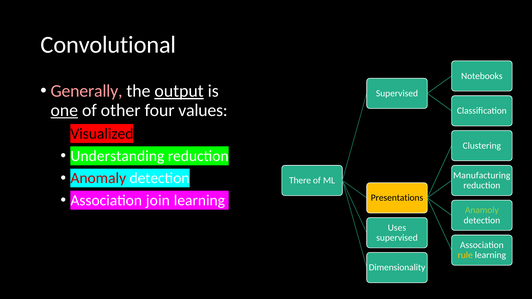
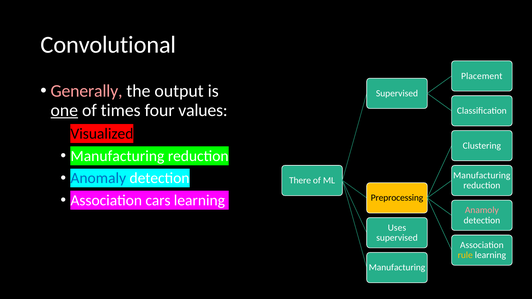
Notebooks: Notebooks -> Placement
output underline: present -> none
other: other -> times
Understanding at (117, 156): Understanding -> Manufacturing
Anomaly colour: red -> blue
join: join -> cars
Presentations: Presentations -> Preprocessing
Anamoly colour: light green -> pink
Dimensionality at (397, 268): Dimensionality -> Manufacturing
